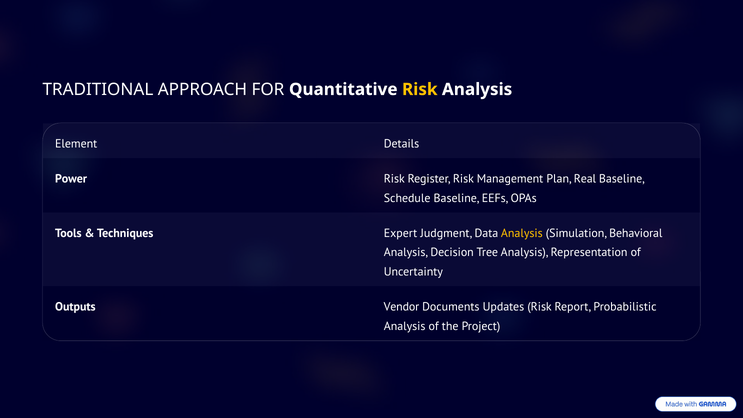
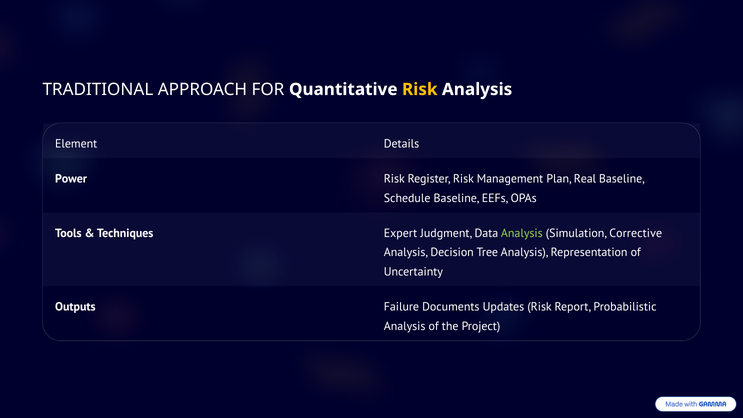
Analysis at (522, 233) colour: yellow -> light green
Behavioral: Behavioral -> Corrective
Vendor: Vendor -> Failure
